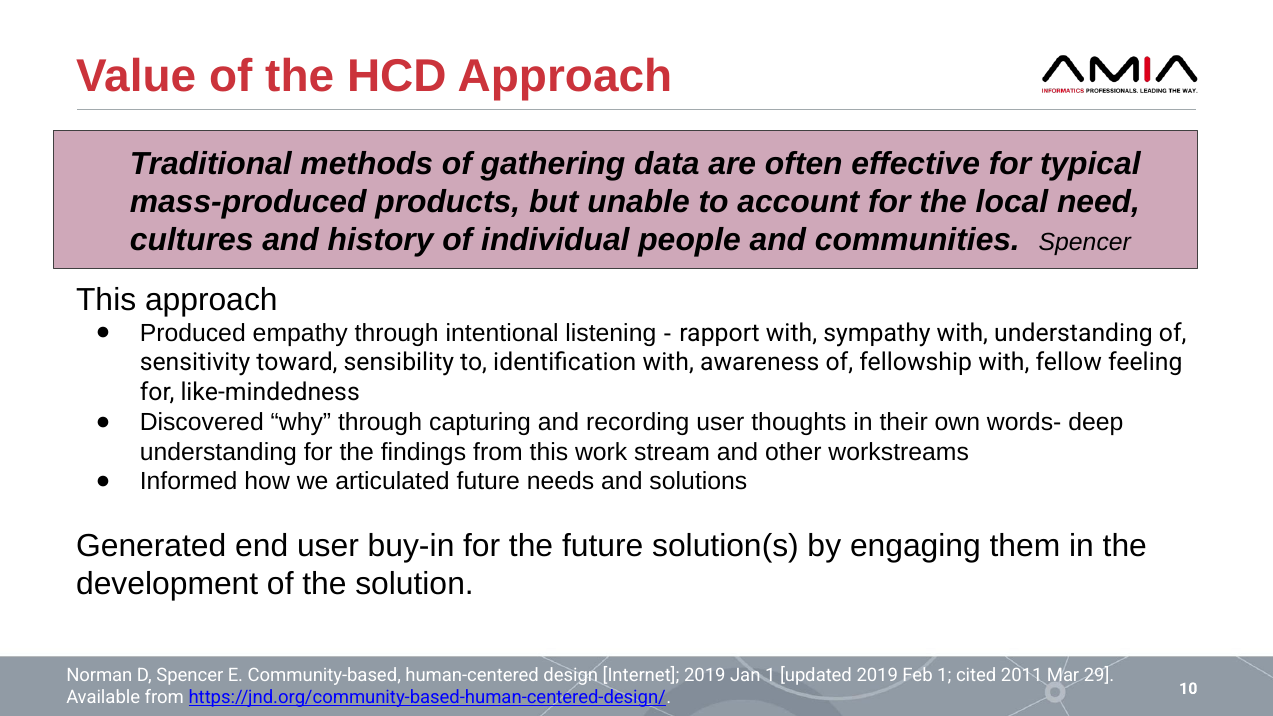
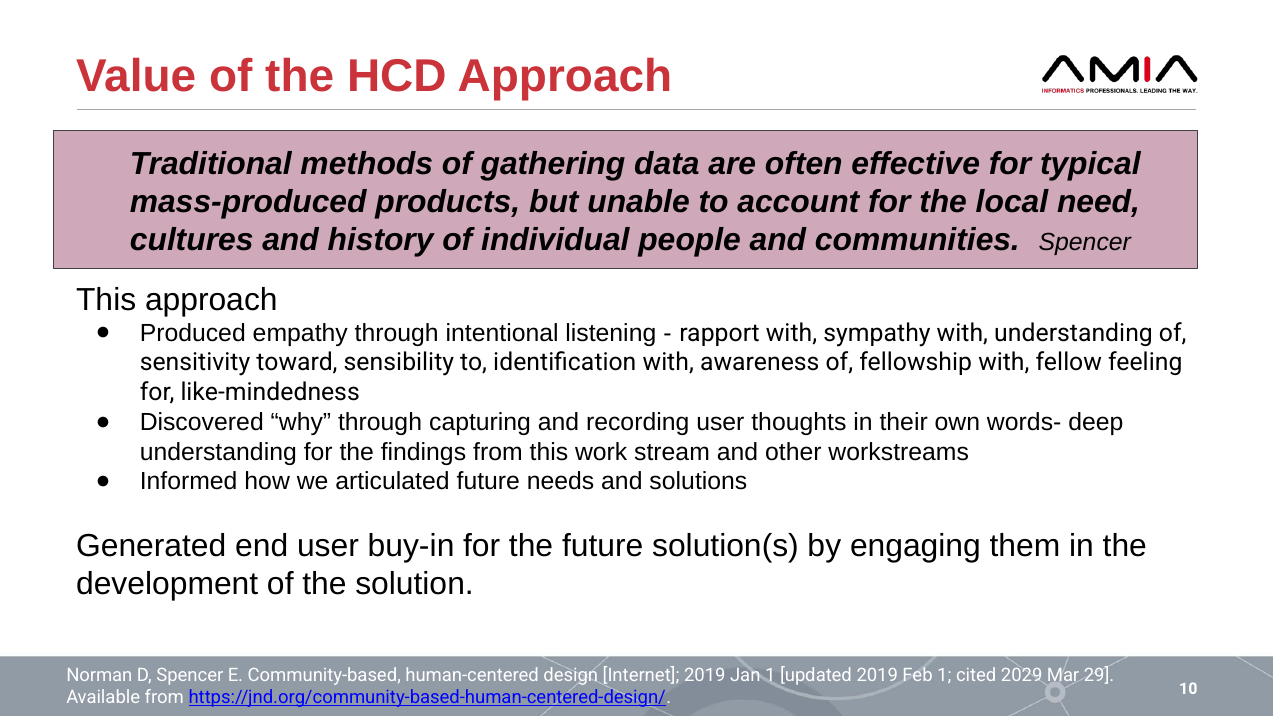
2011: 2011 -> 2029
